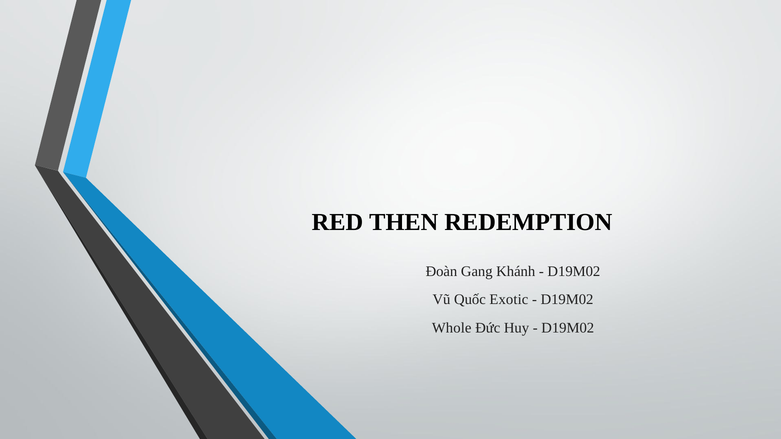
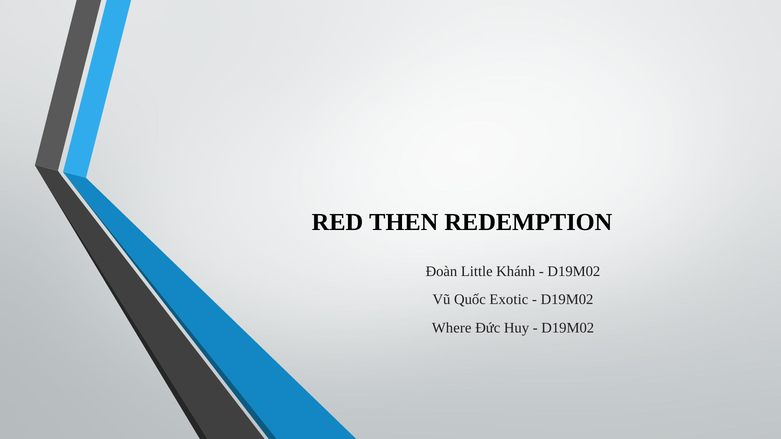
Gang: Gang -> Little
Whole: Whole -> Where
